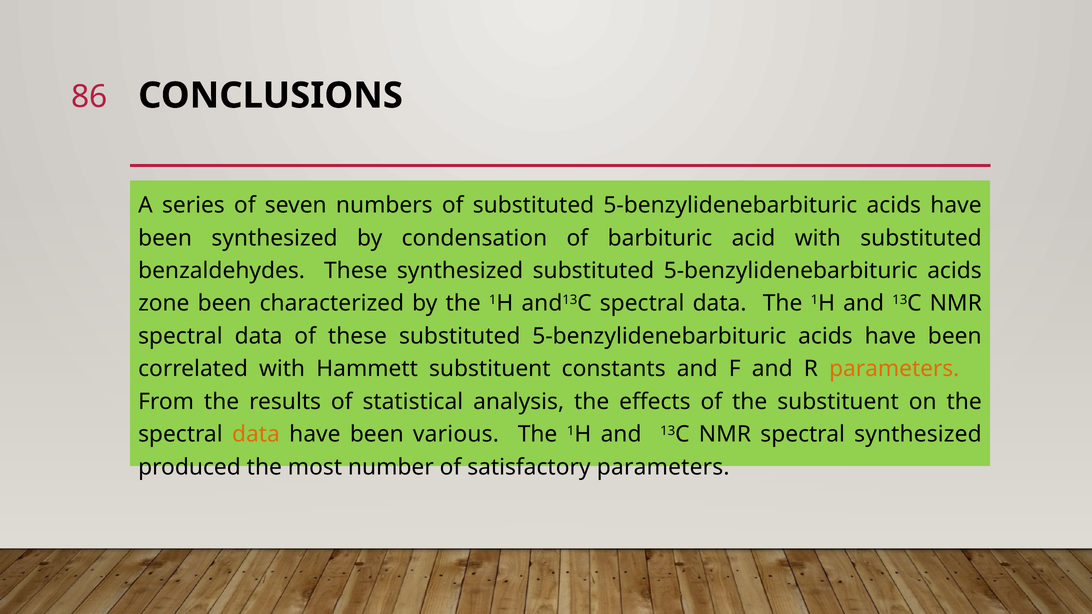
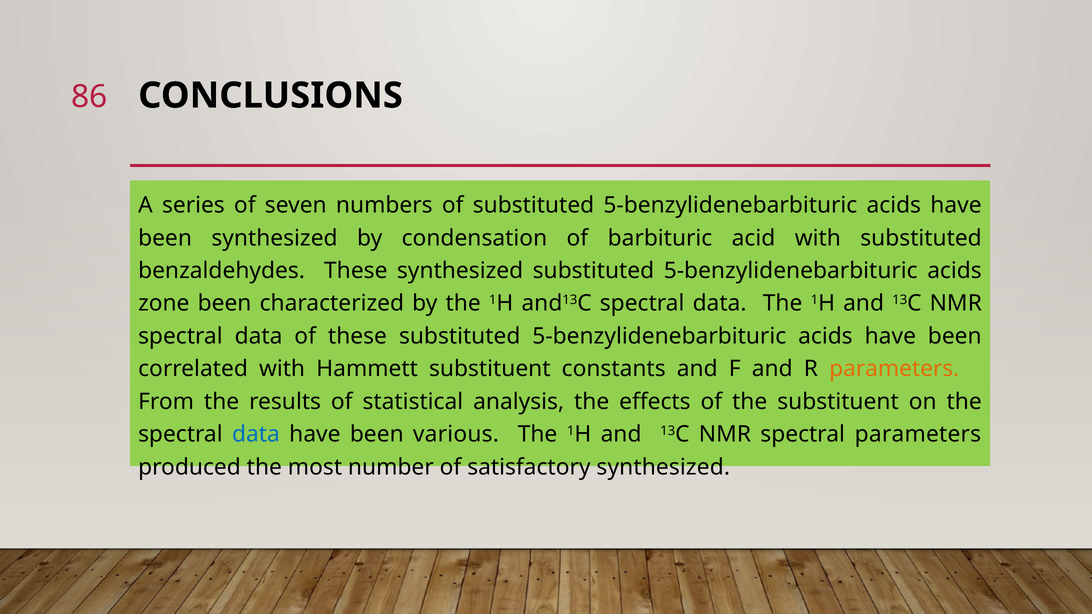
data at (256, 435) colour: orange -> blue
spectral synthesized: synthesized -> parameters
satisfactory parameters: parameters -> synthesized
